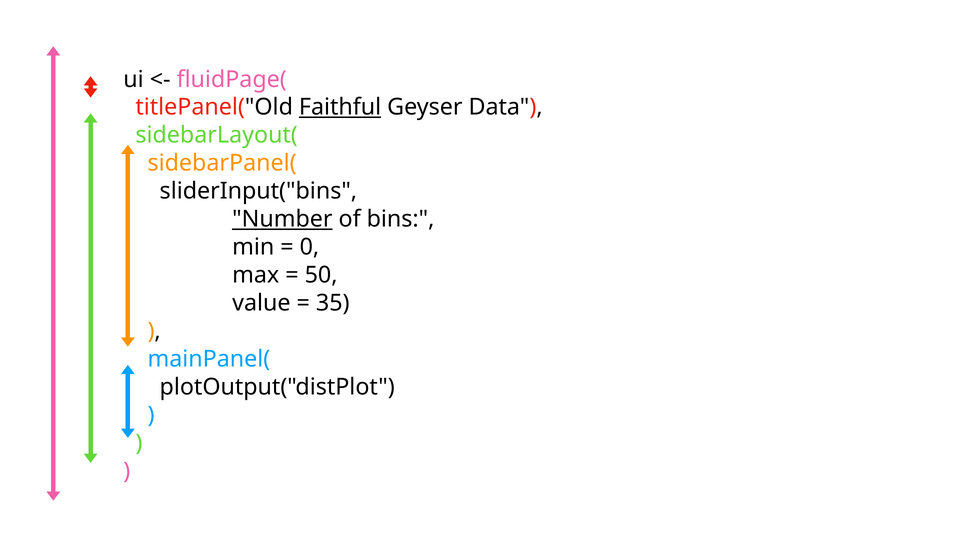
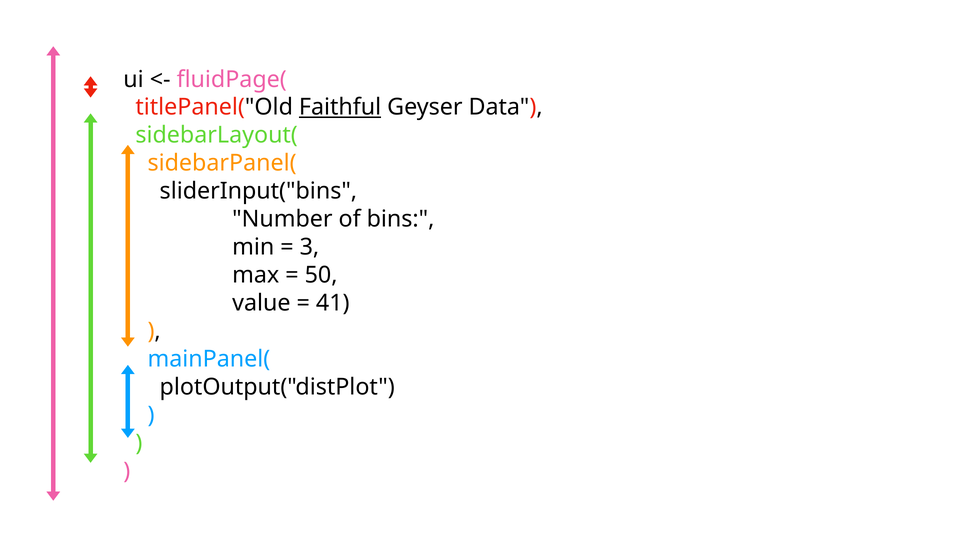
Number underline: present -> none
0: 0 -> 3
35: 35 -> 41
